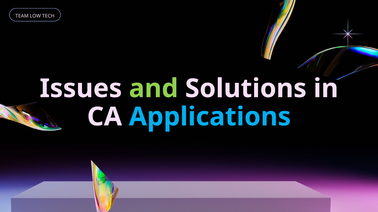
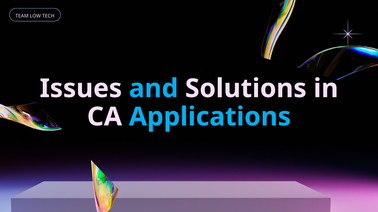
and colour: light green -> light blue
